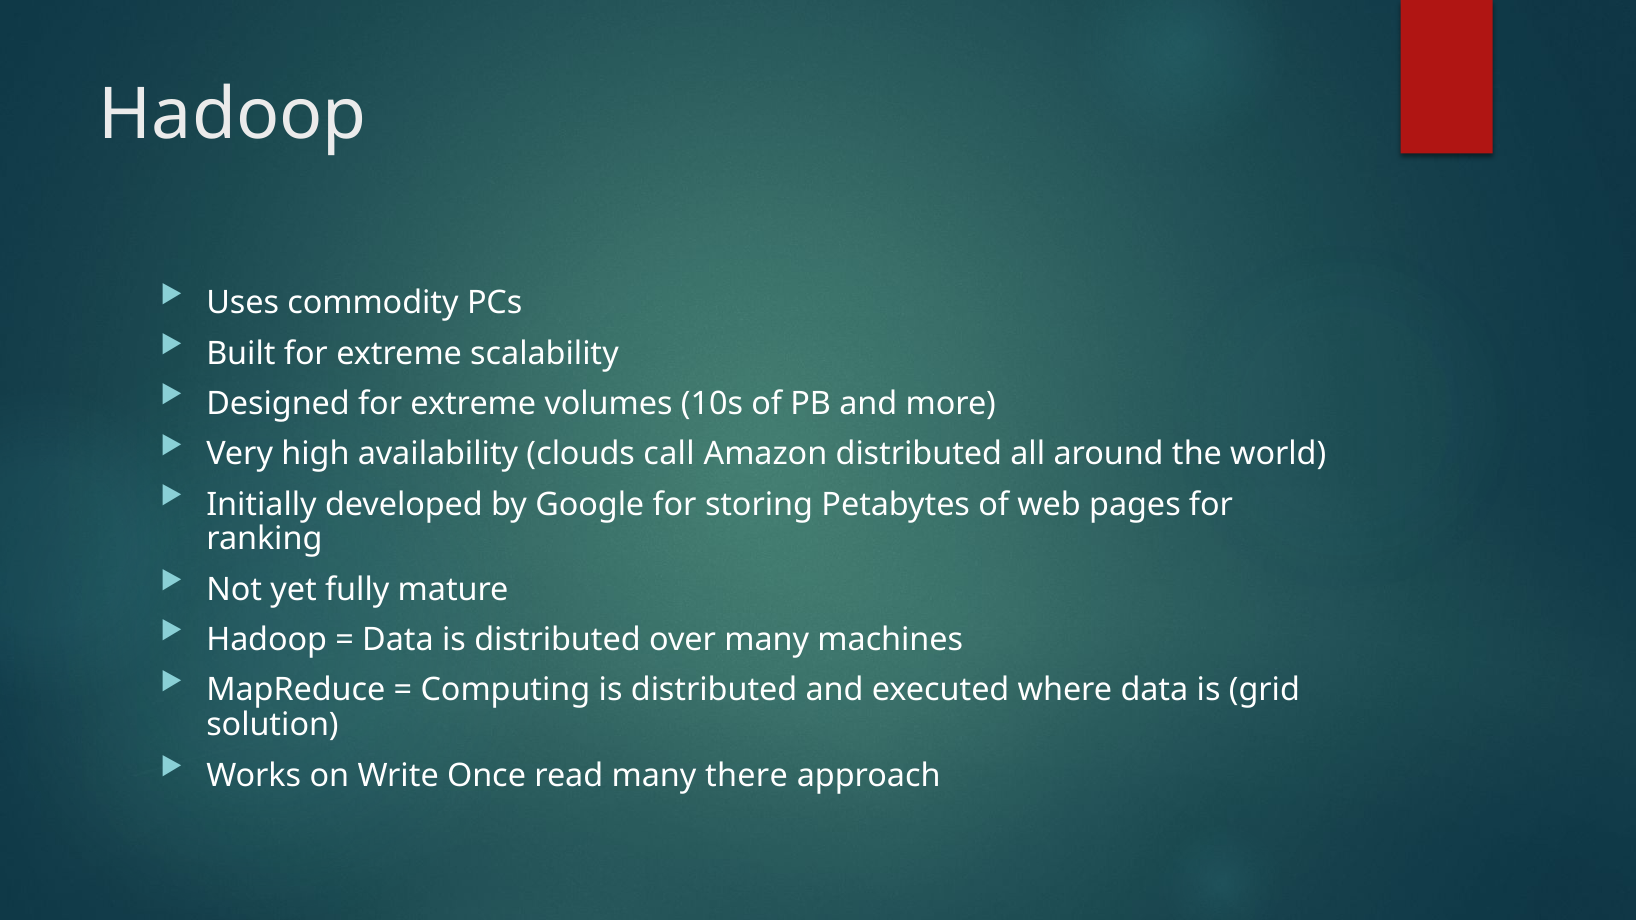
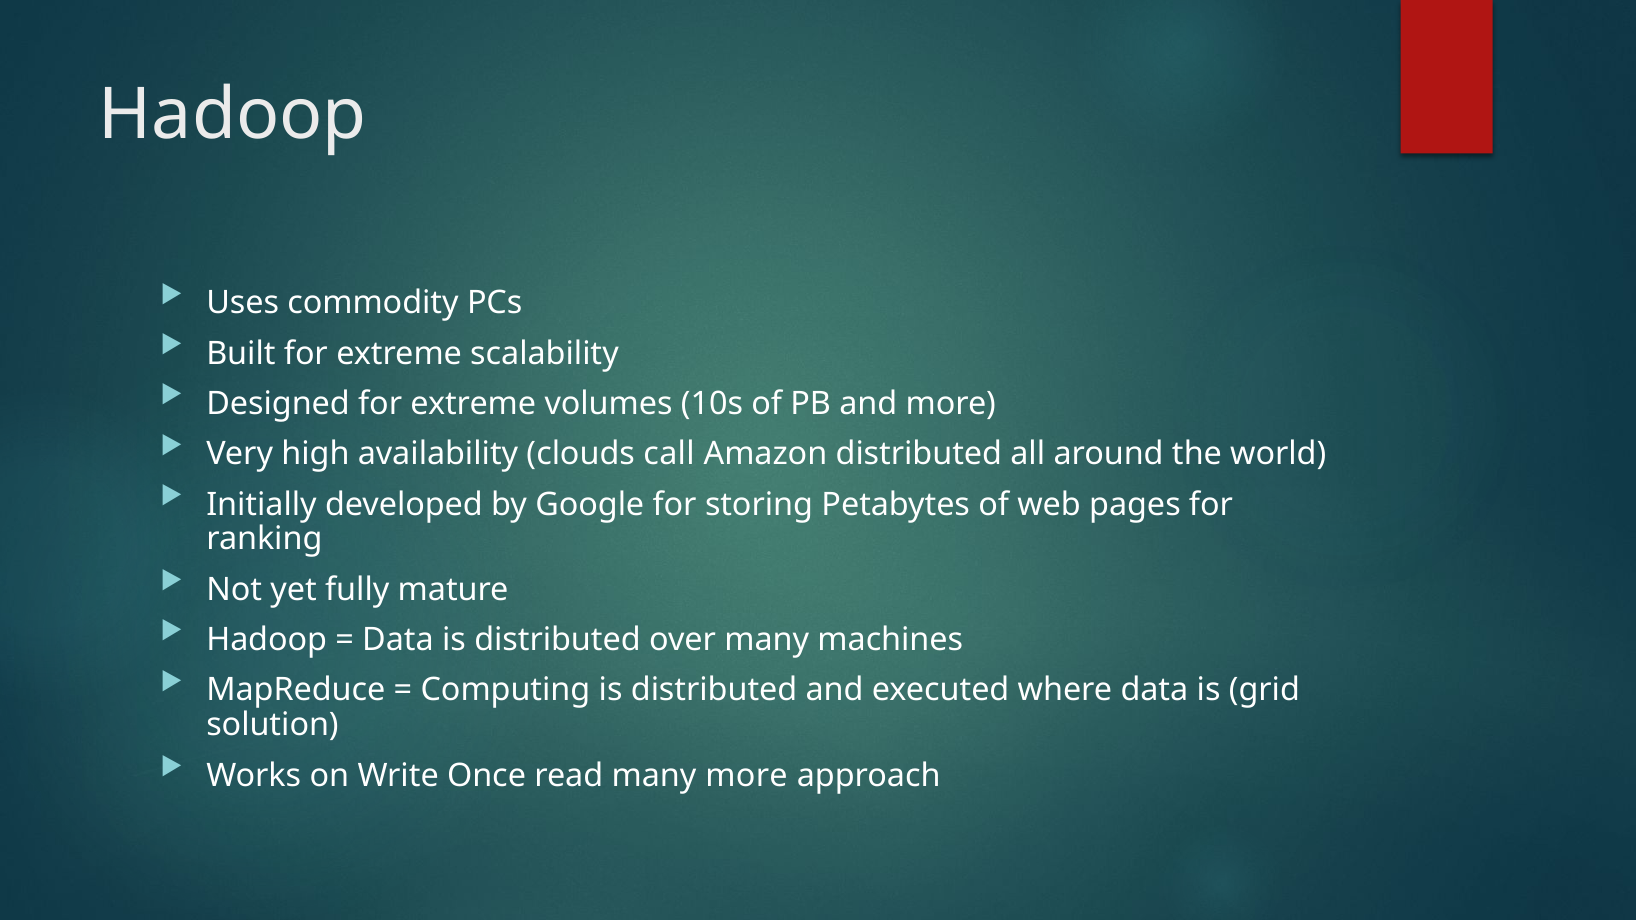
many there: there -> more
